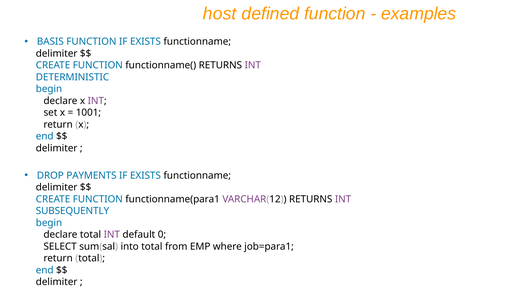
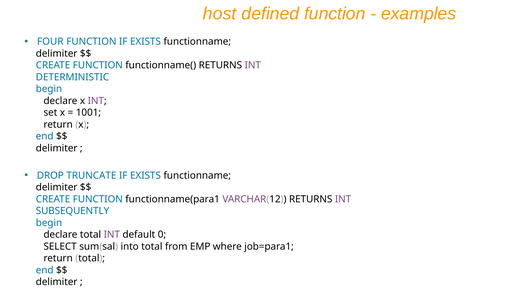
BASIS: BASIS -> FOUR
PAYMENTS: PAYMENTS -> TRUNCATE
